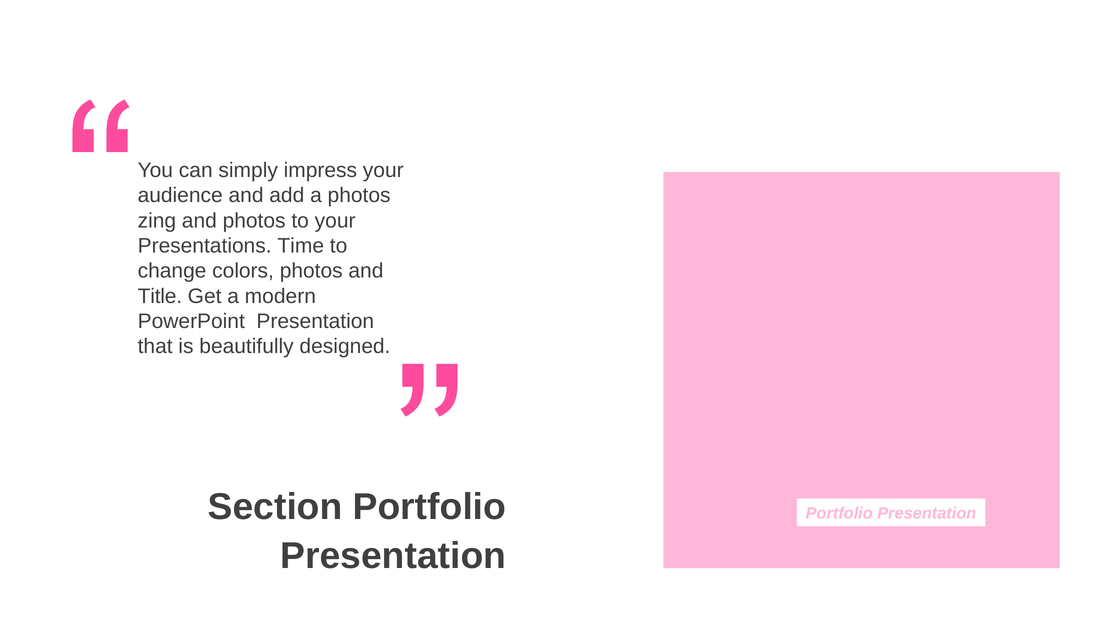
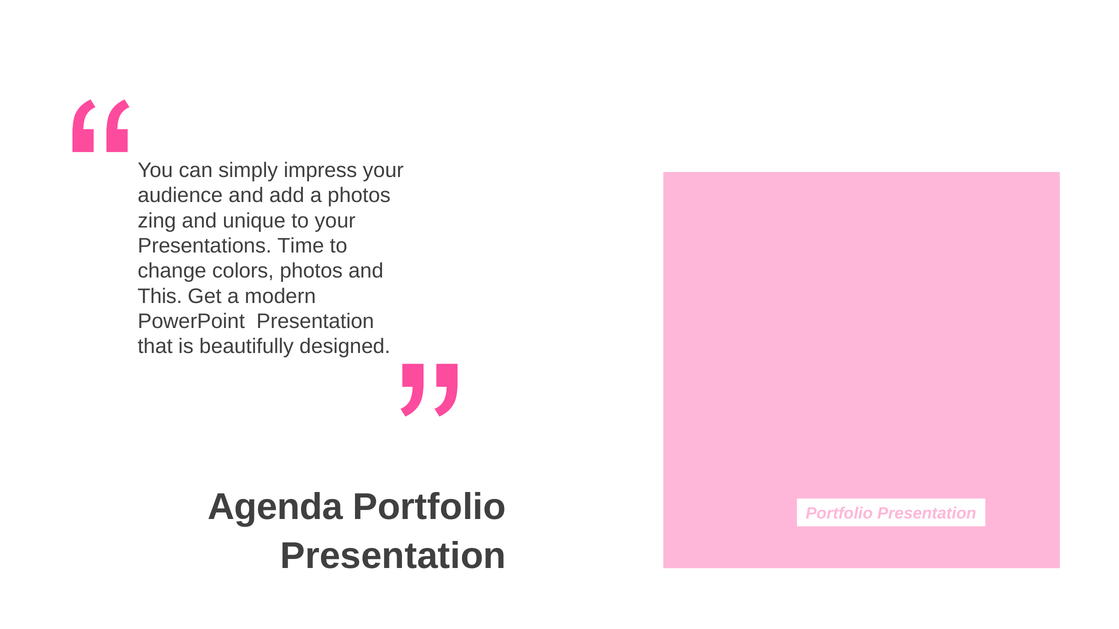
and photos: photos -> unique
Title: Title -> This
Section: Section -> Agenda
